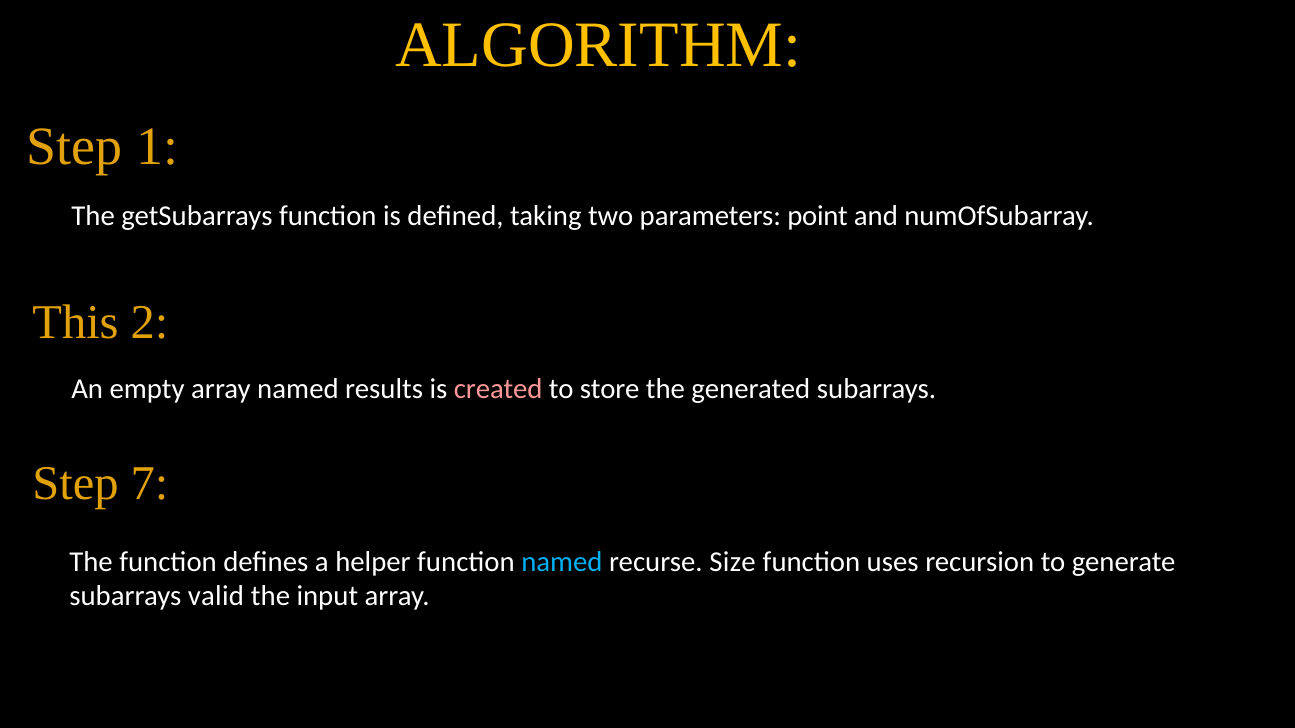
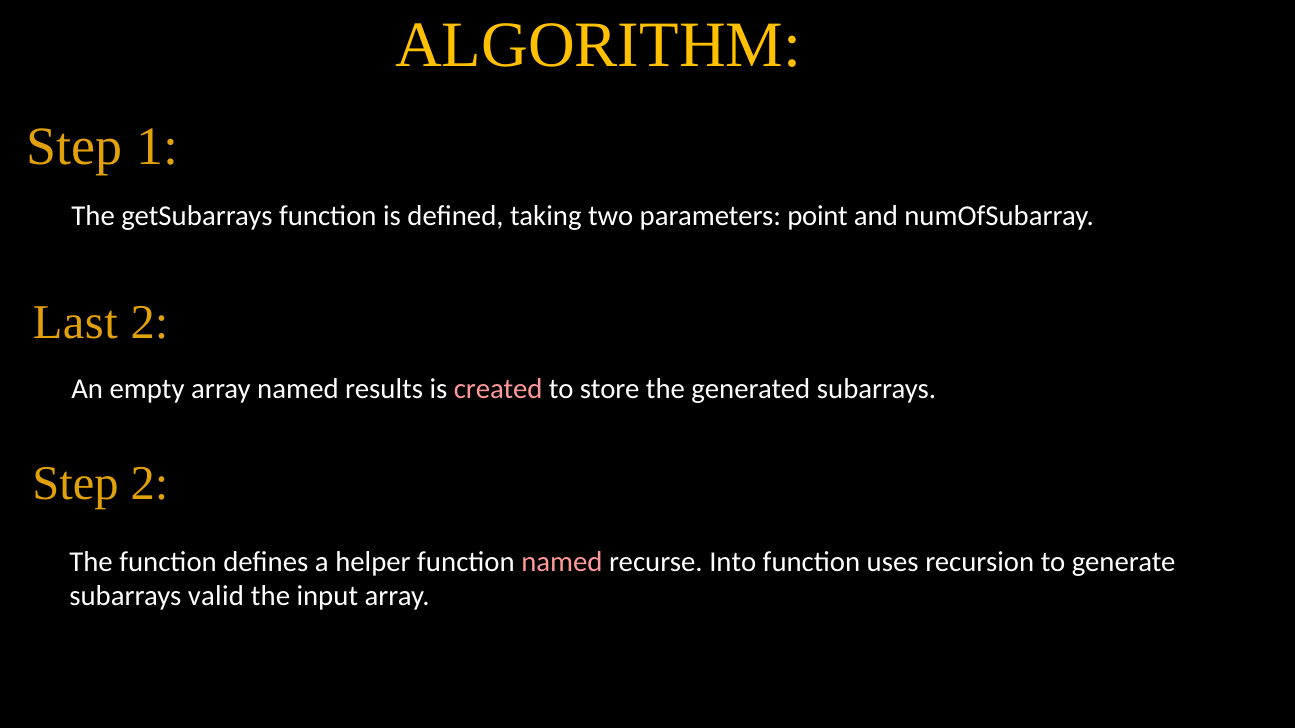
This: This -> Last
Step 7: 7 -> 2
named at (562, 562) colour: light blue -> pink
Size: Size -> Into
